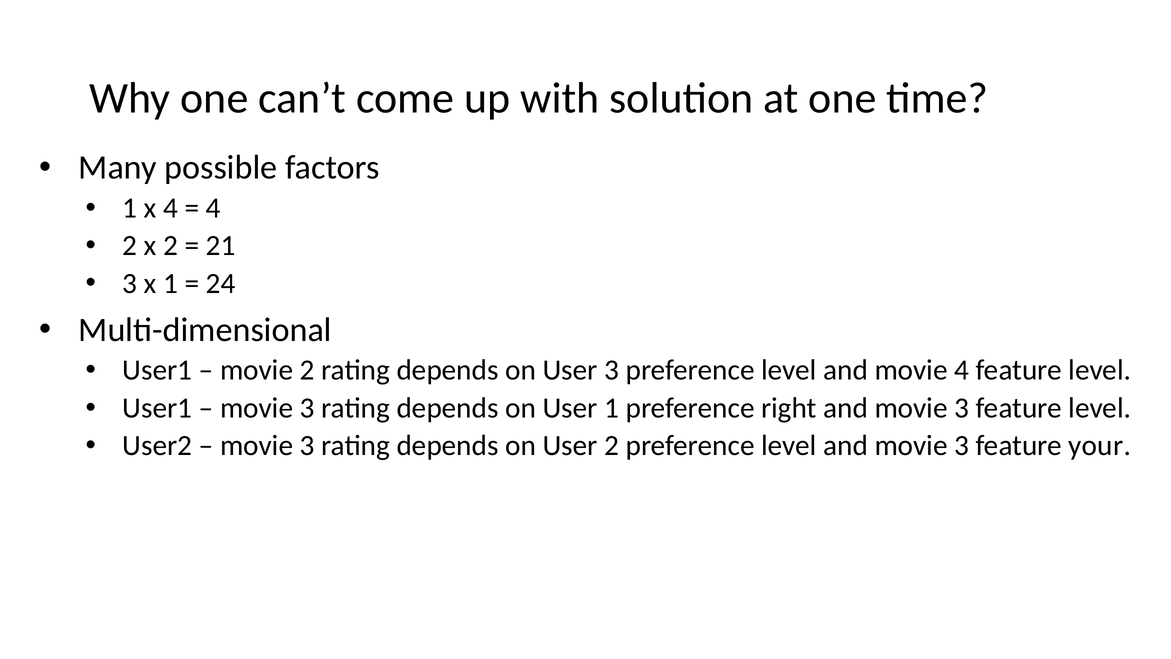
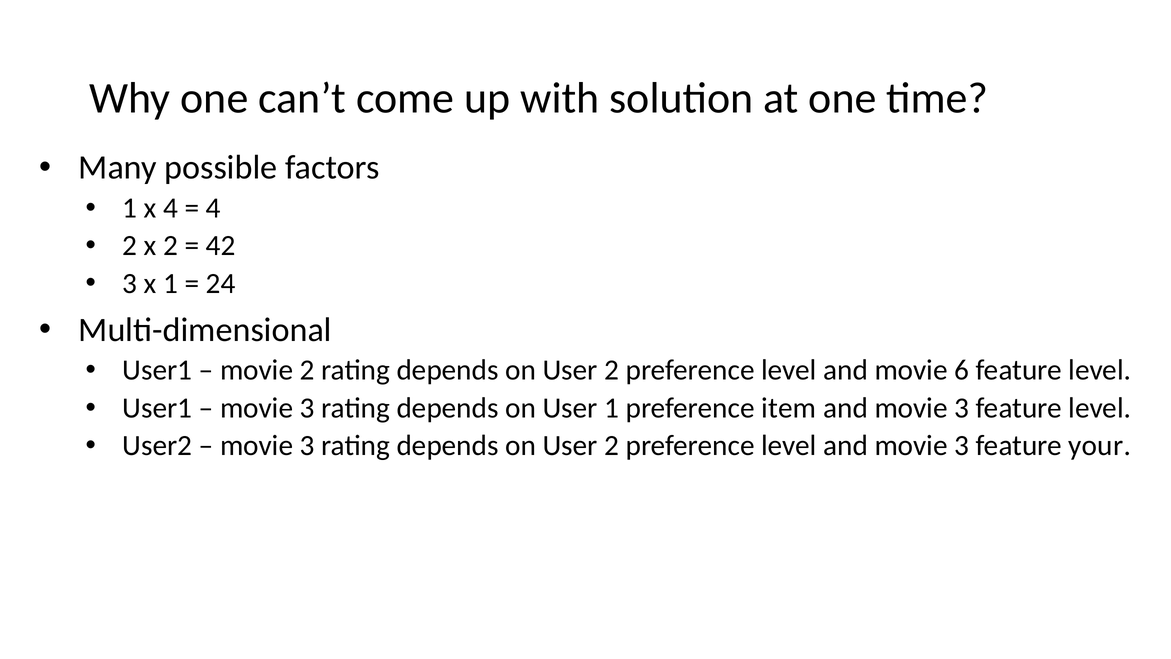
21: 21 -> 42
3 at (612, 370): 3 -> 2
movie 4: 4 -> 6
right: right -> item
